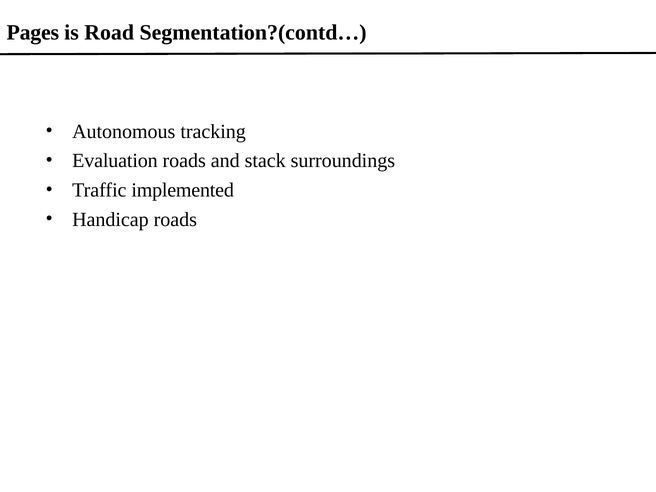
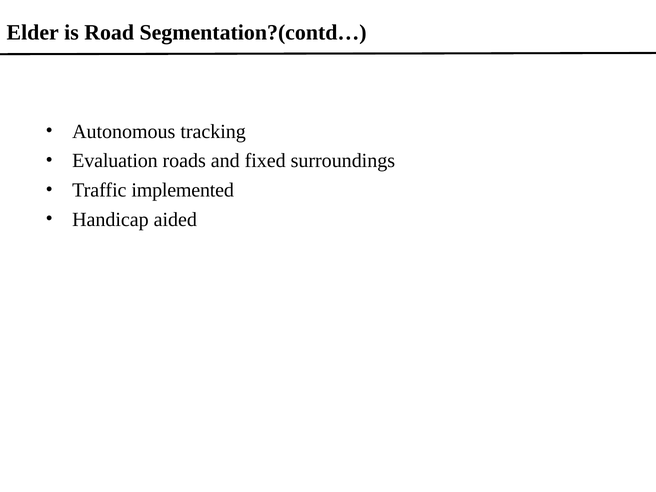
Pages: Pages -> Elder
stack: stack -> fixed
Handicap roads: roads -> aided
